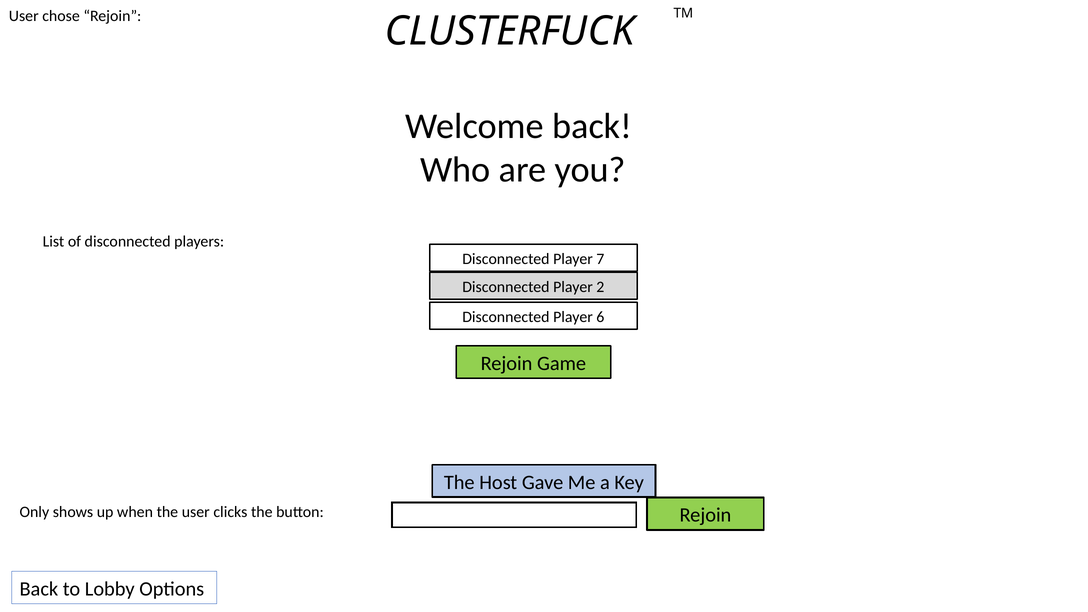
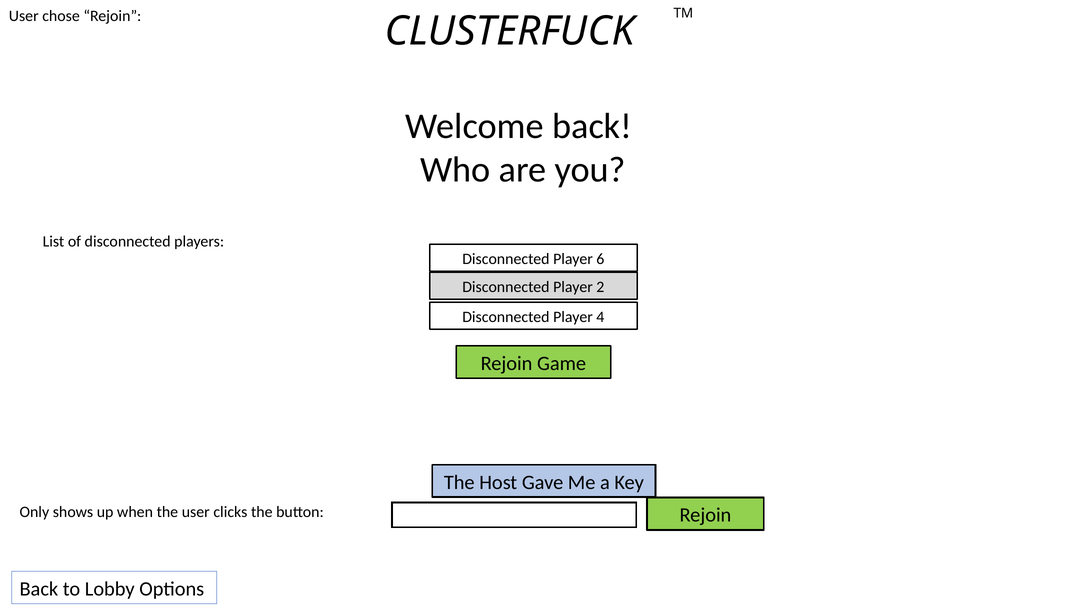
7: 7 -> 6
6: 6 -> 4
